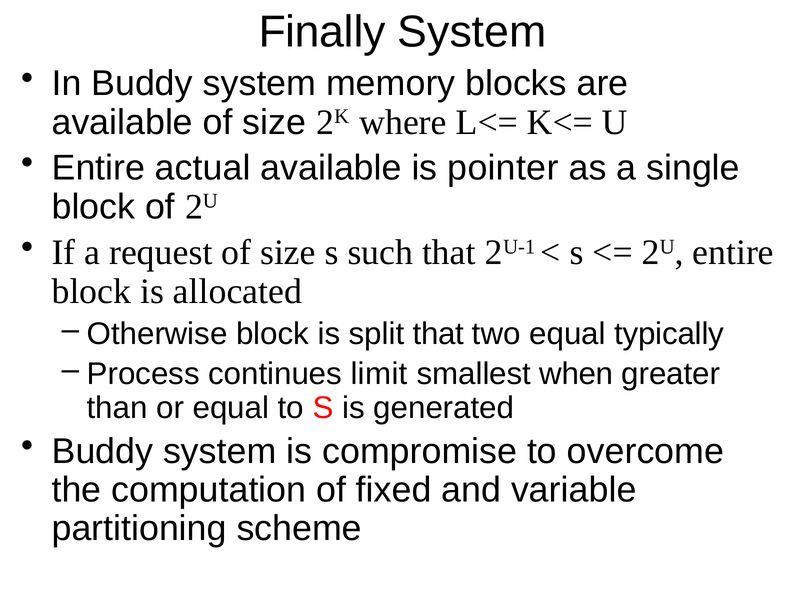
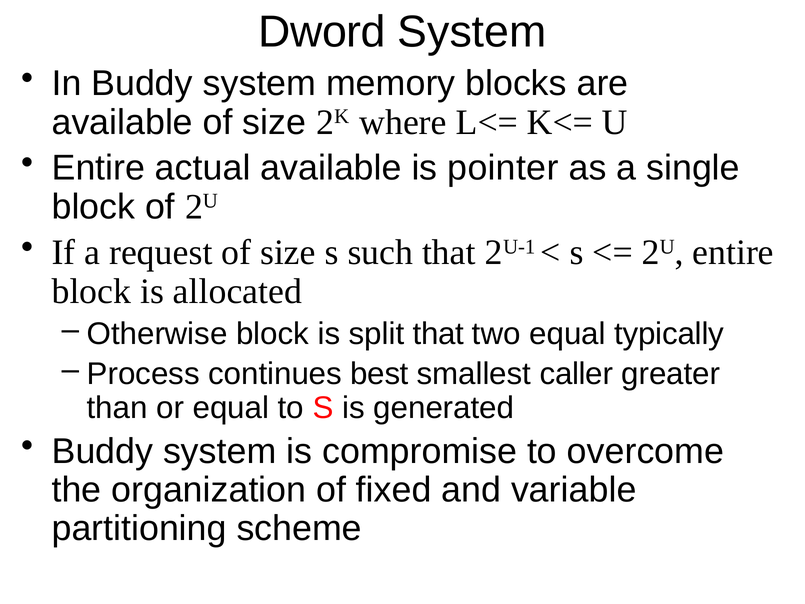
Finally: Finally -> Dword
limit: limit -> best
when: when -> caller
computation: computation -> organization
